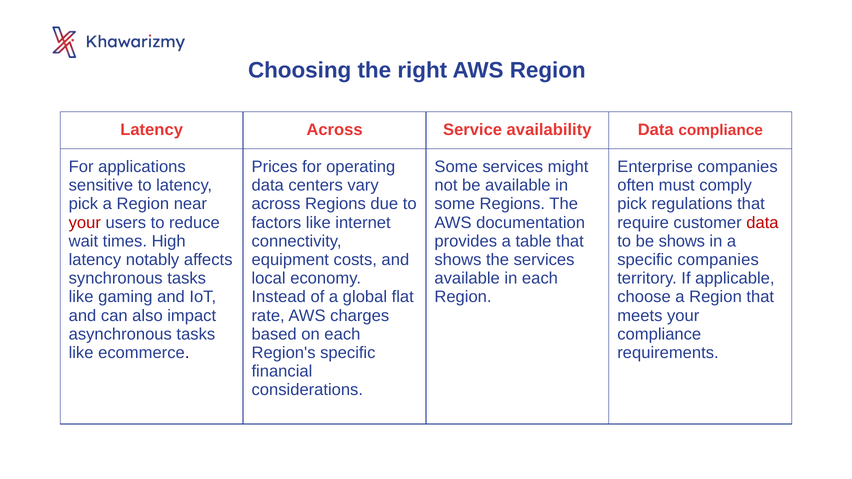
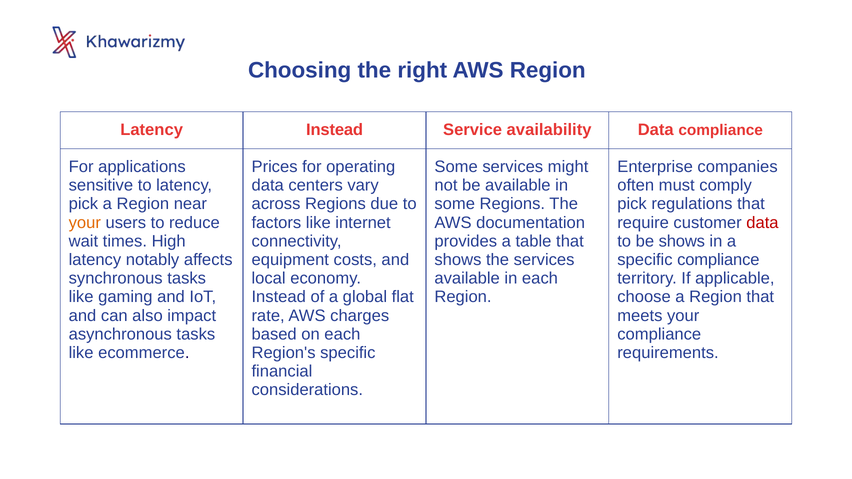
Latency Across: Across -> Instead
your at (85, 223) colour: red -> orange
specific companies: companies -> compliance
